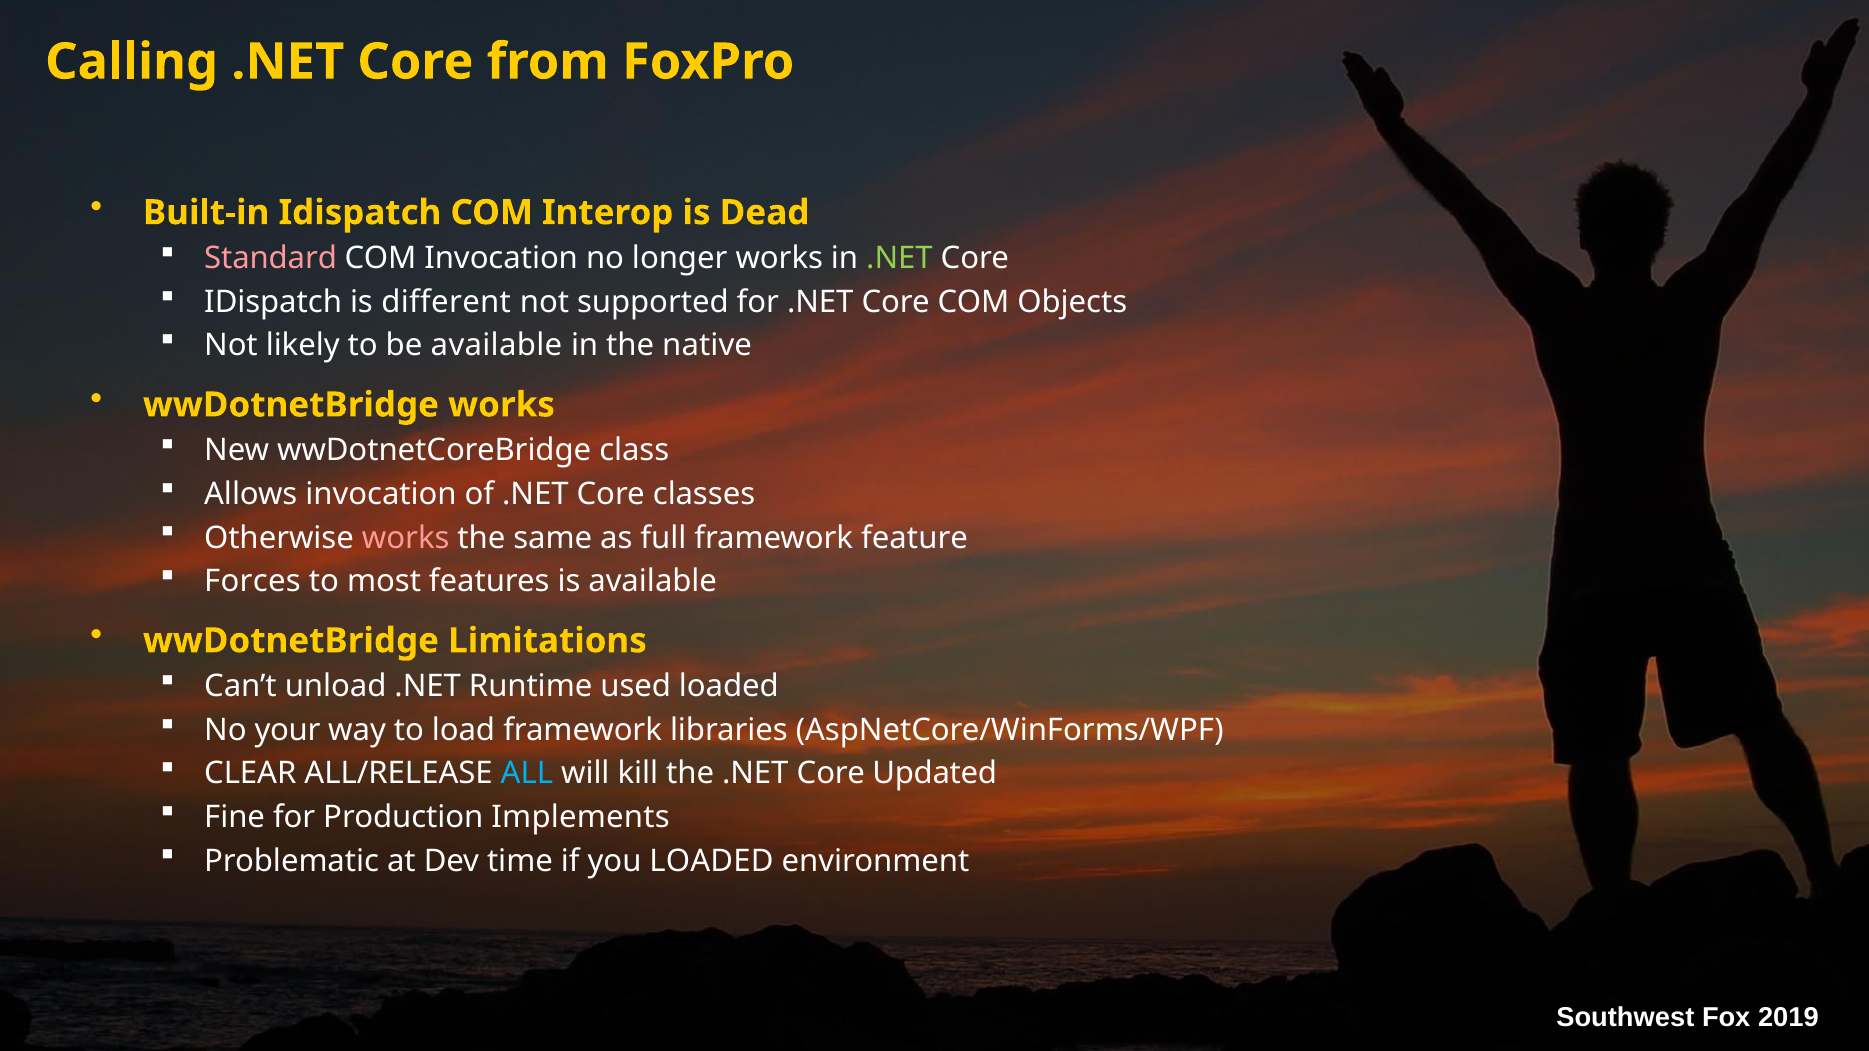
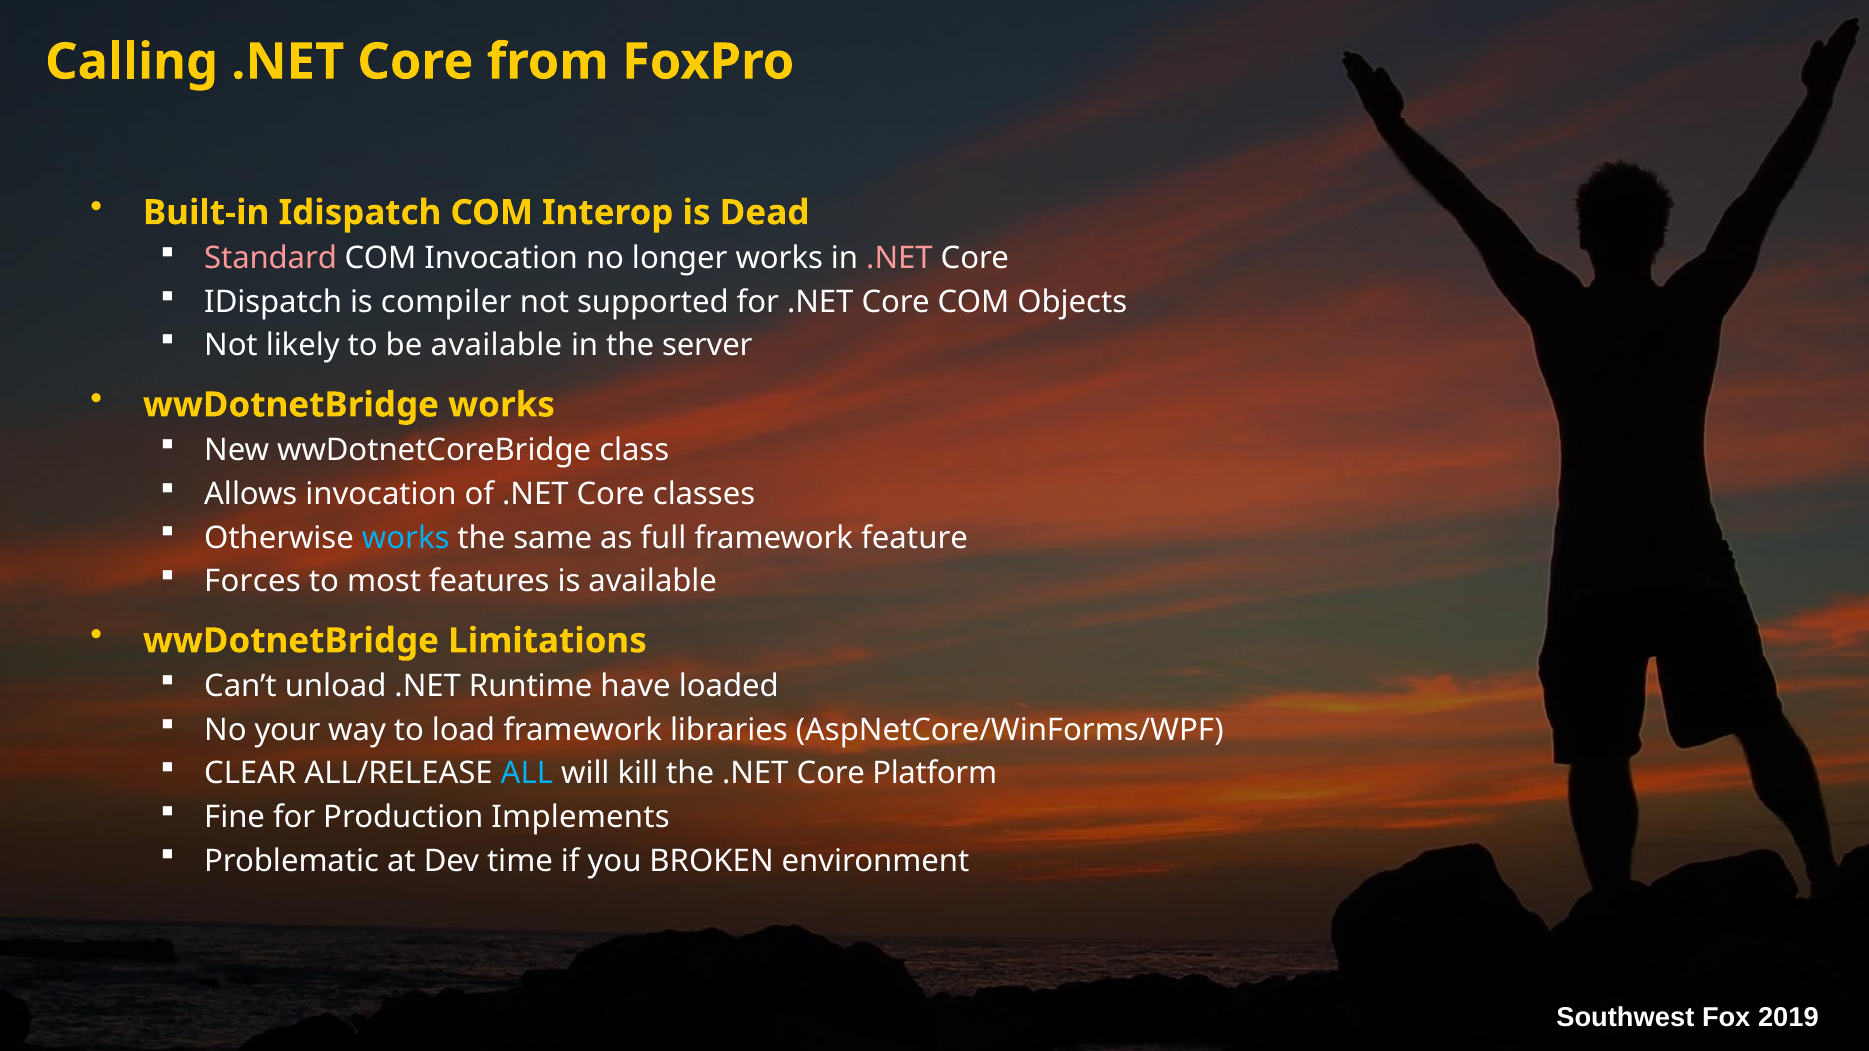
.NET at (899, 258) colour: light green -> pink
different: different -> compiler
native: native -> server
works at (406, 538) colour: pink -> light blue
used: used -> have
Updated: Updated -> Platform
you LOADED: LOADED -> BROKEN
